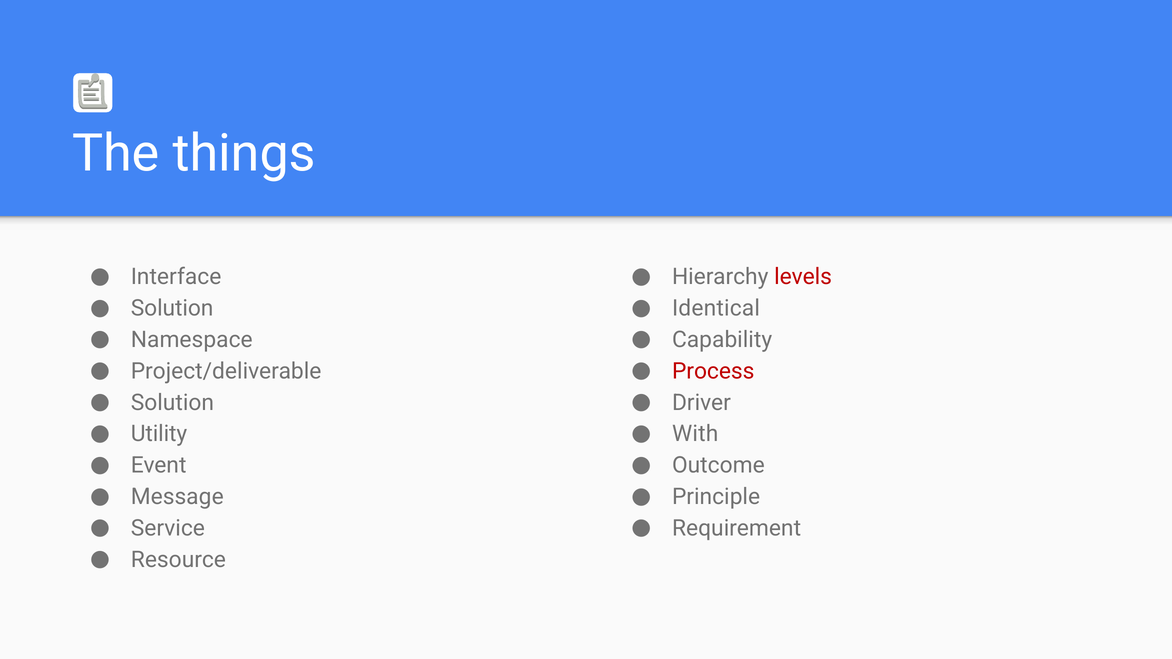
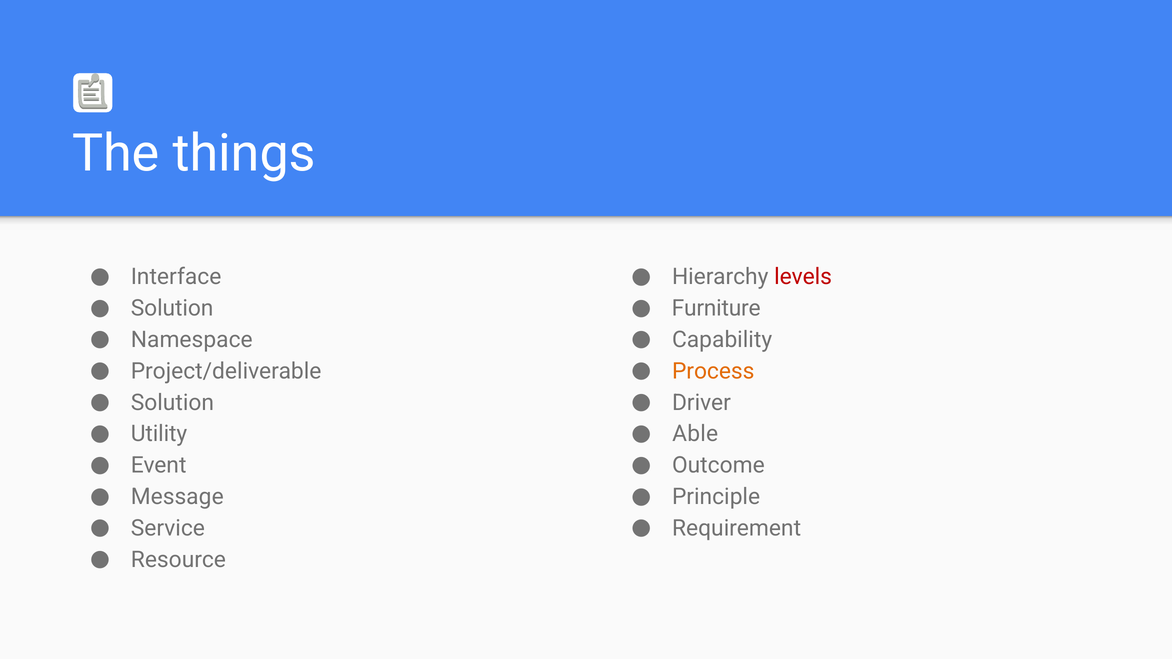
Identical: Identical -> Furniture
Process colour: red -> orange
With: With -> Able
